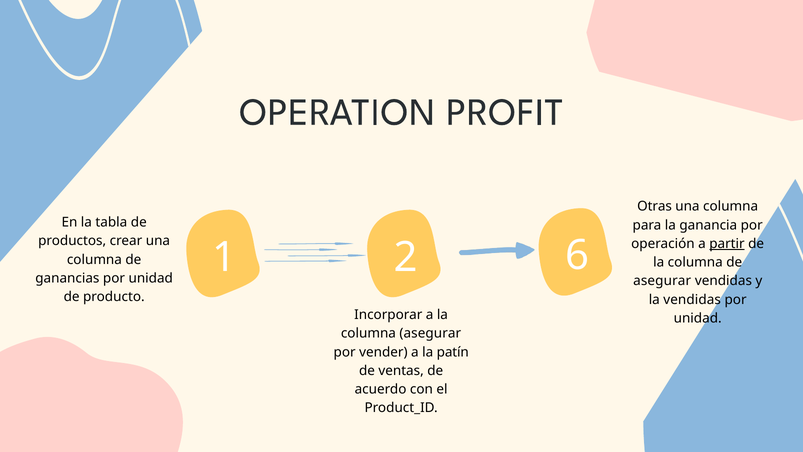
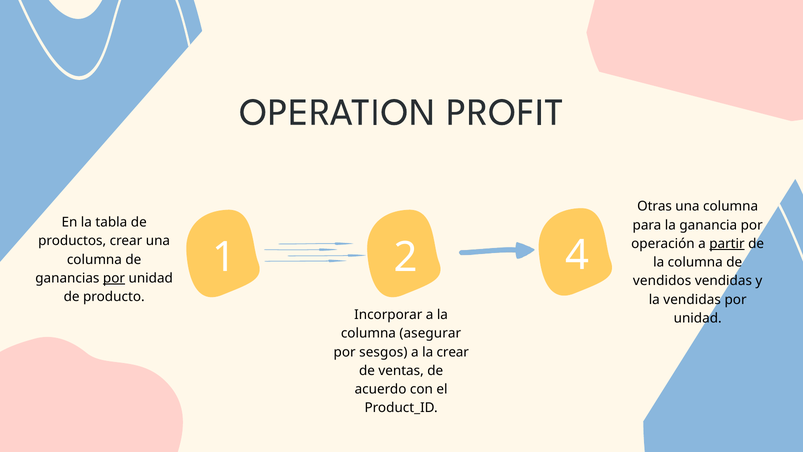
6: 6 -> 4
por at (114, 278) underline: none -> present
asegurar at (662, 281): asegurar -> vendidos
vender: vender -> sesgos
la patín: patín -> crear
